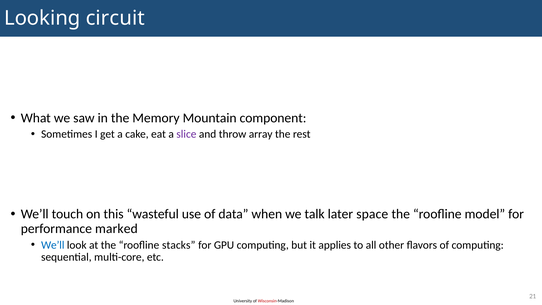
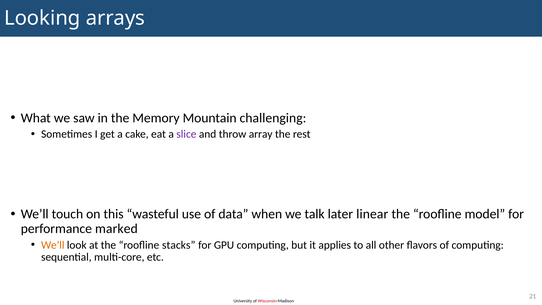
circuit: circuit -> arrays
component: component -> challenging
space: space -> linear
We’ll at (53, 245) colour: blue -> orange
